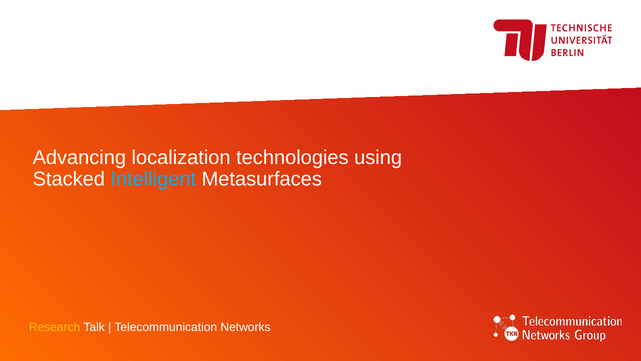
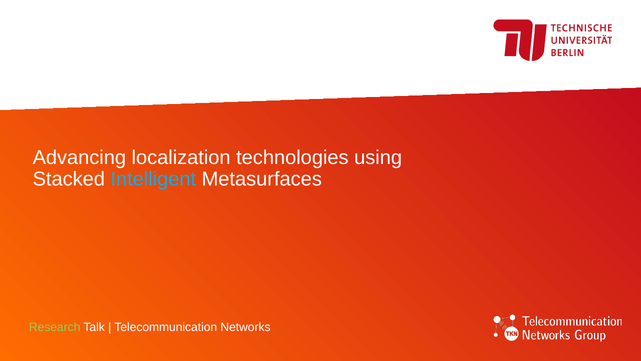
Research colour: yellow -> light green
